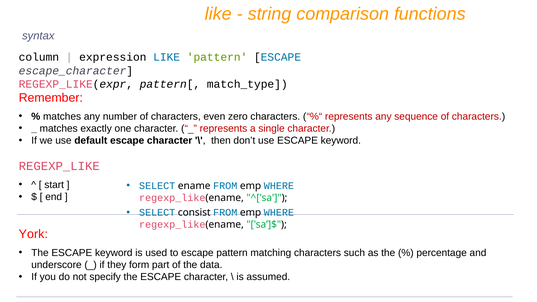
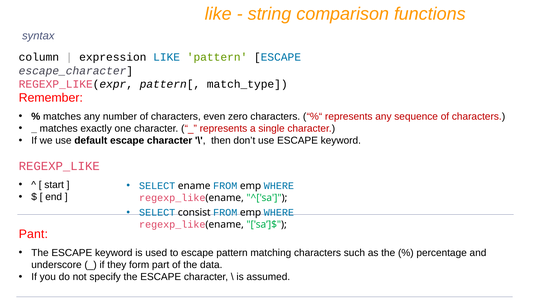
York: York -> Pant
